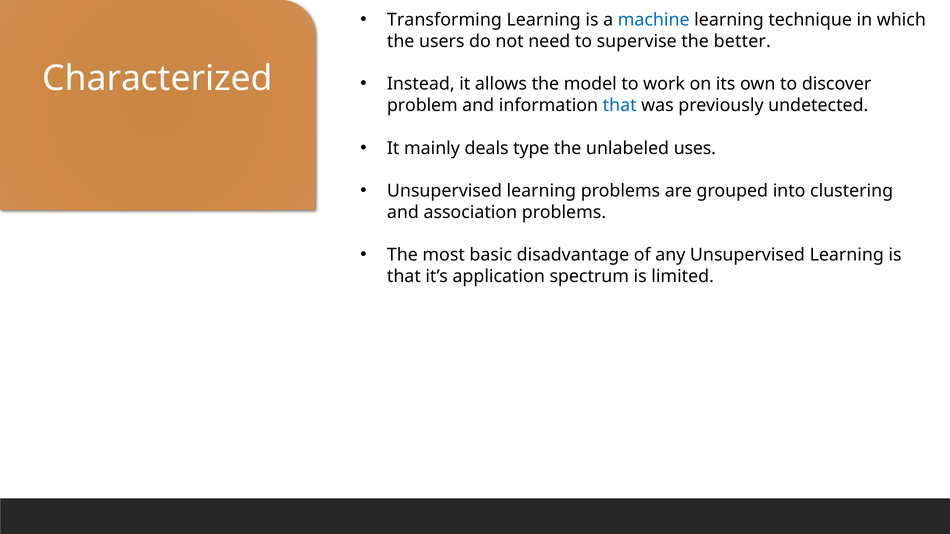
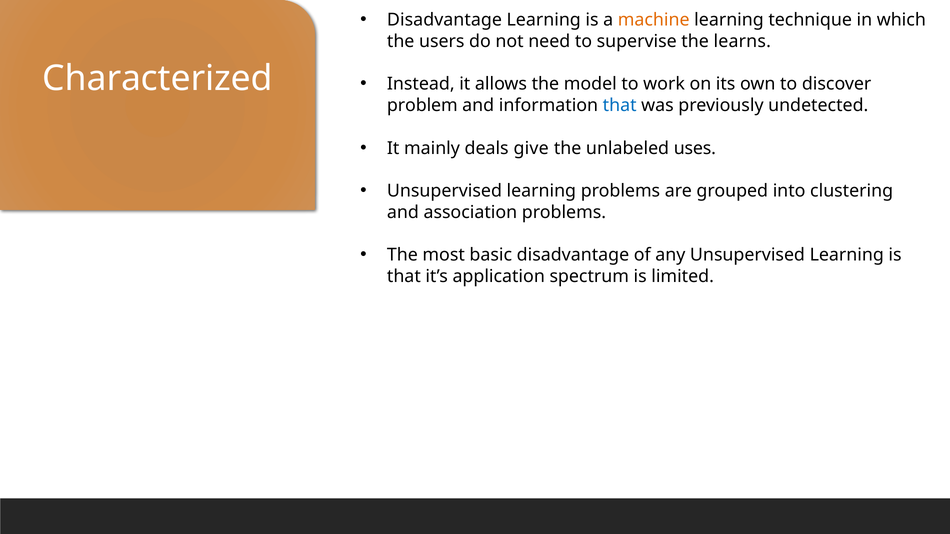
Transforming at (444, 20): Transforming -> Disadvantage
machine colour: blue -> orange
better: better -> learns
type: type -> give
